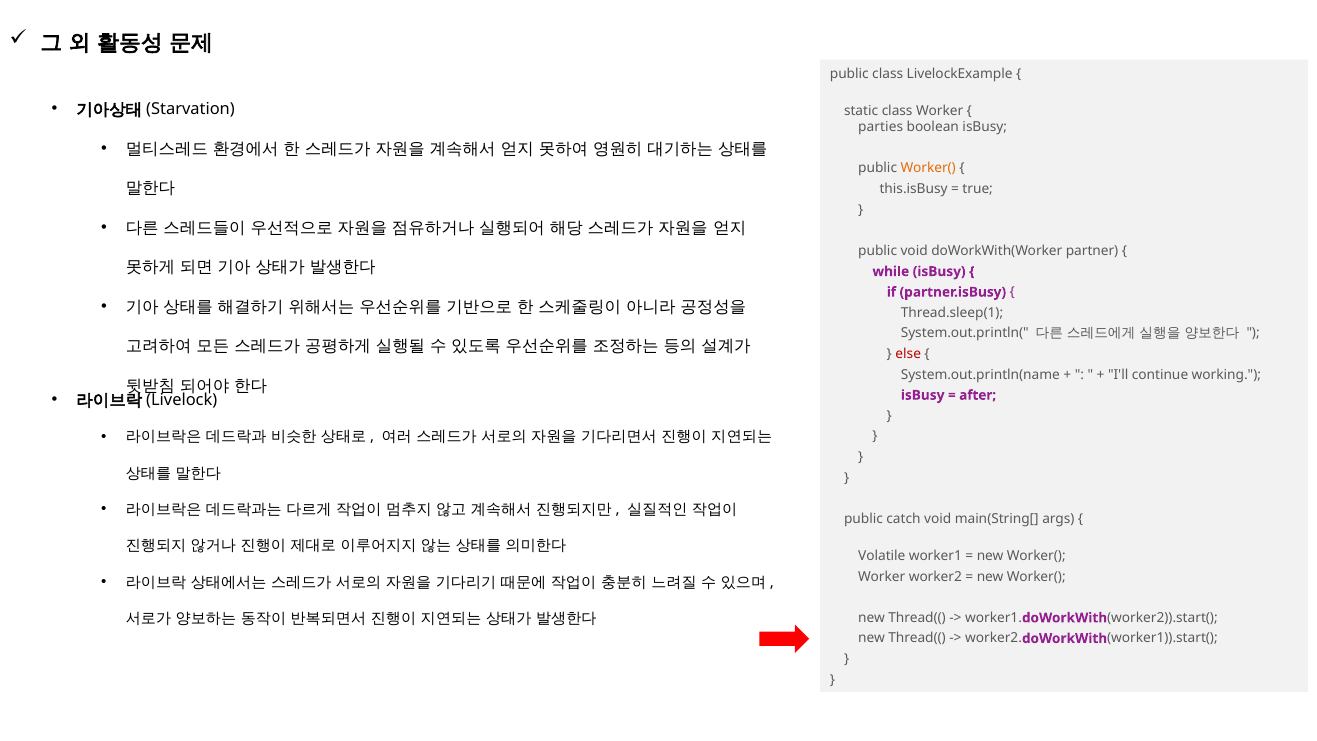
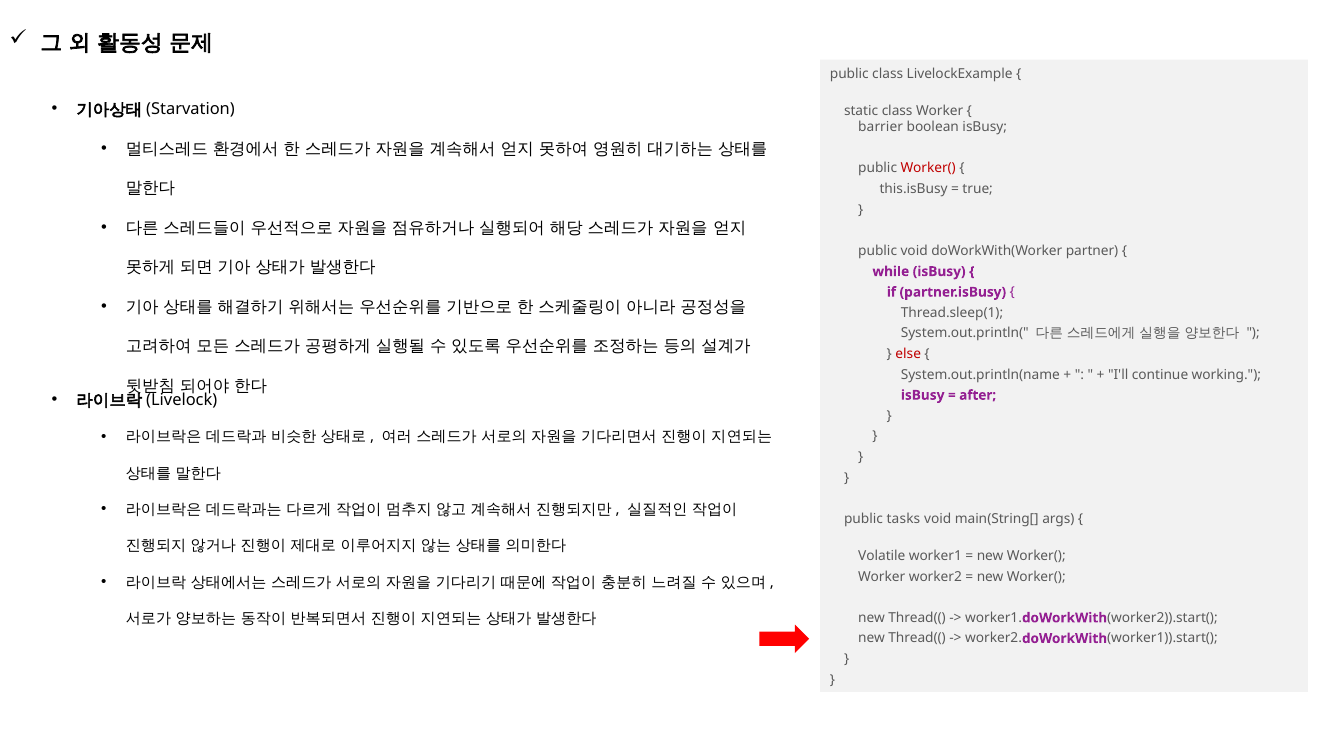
parties: parties -> barrier
Worker( at (928, 168) colour: orange -> red
catch: catch -> tasks
